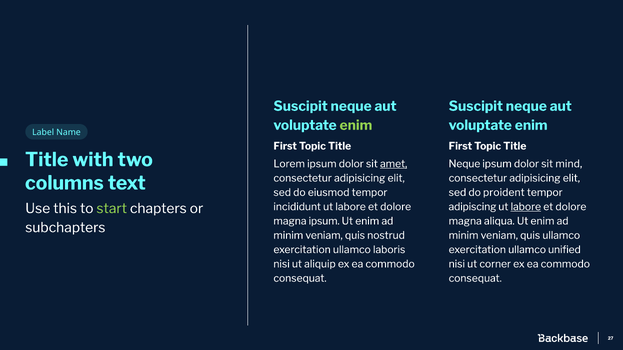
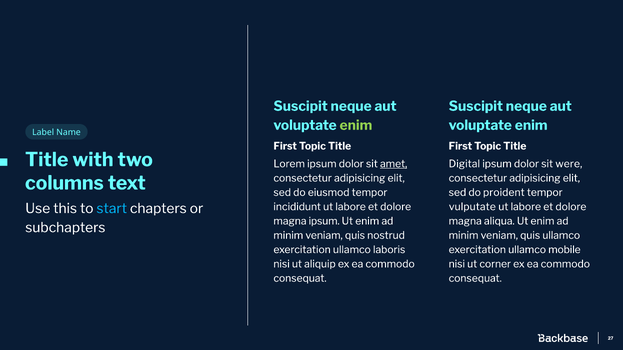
Neque at (464, 164): Neque -> Digital
mind: mind -> were
adipiscing: adipiscing -> vulputate
labore at (526, 207) underline: present -> none
start colour: light green -> light blue
unified: unified -> mobile
